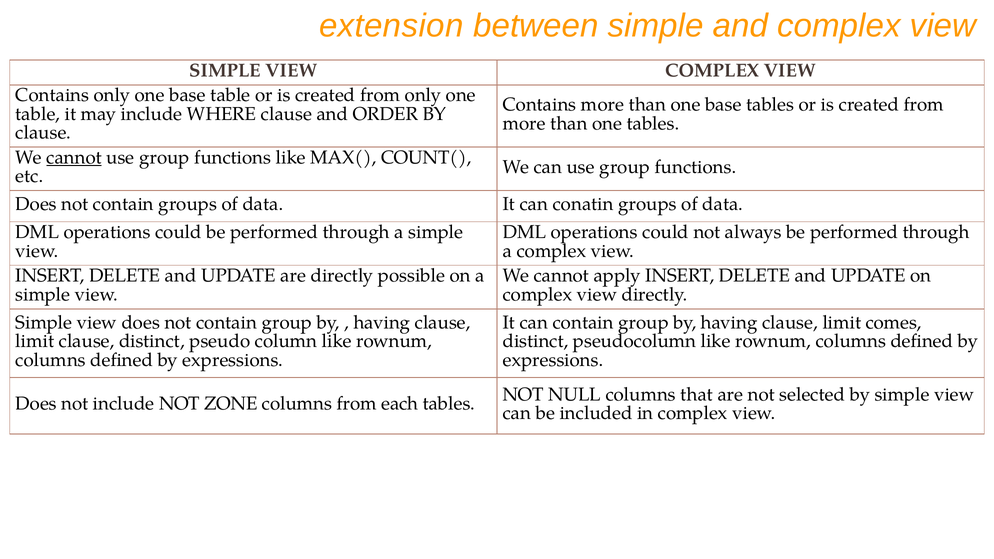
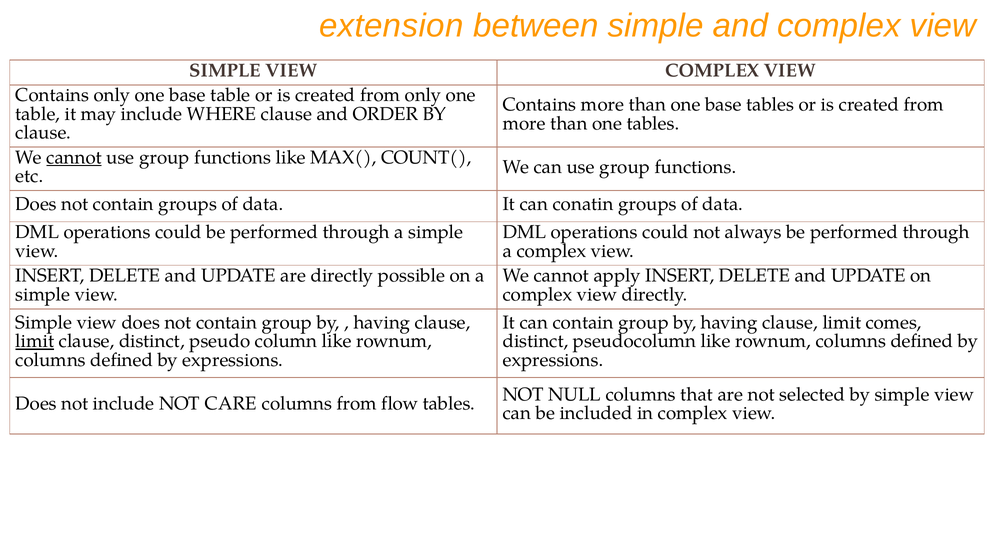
limit at (35, 341) underline: none -> present
ZONE: ZONE -> CARE
each: each -> flow
